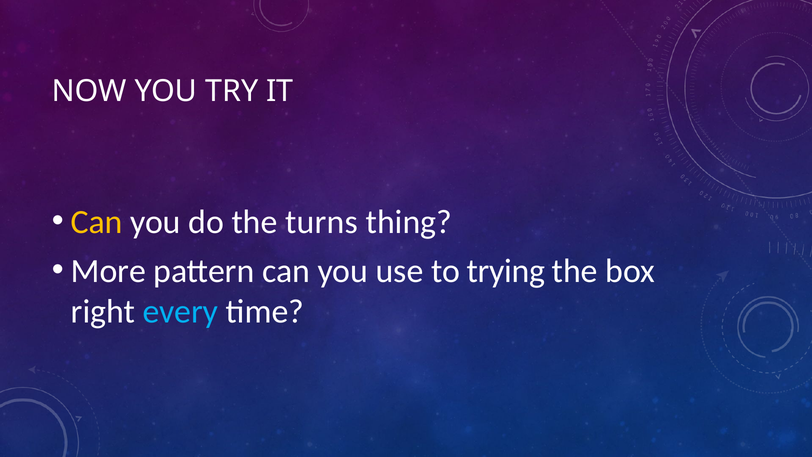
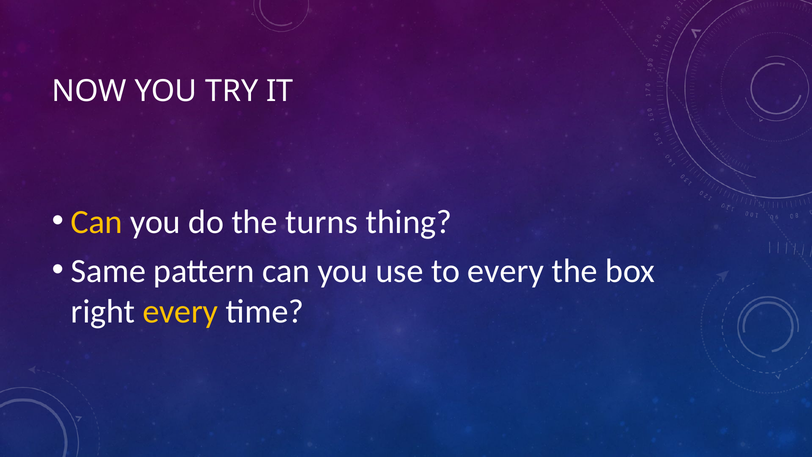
More: More -> Same
to trying: trying -> every
every at (180, 311) colour: light blue -> yellow
